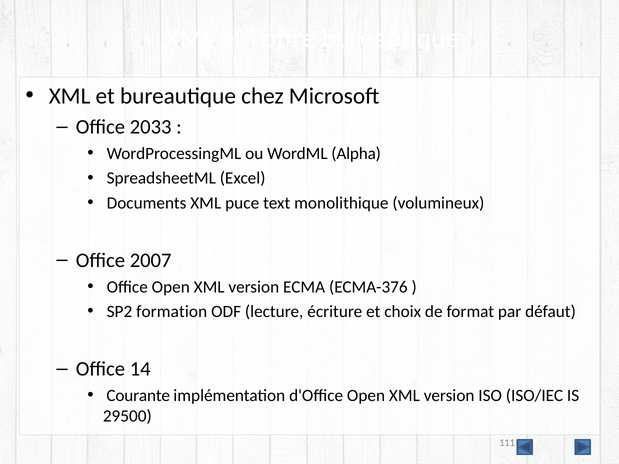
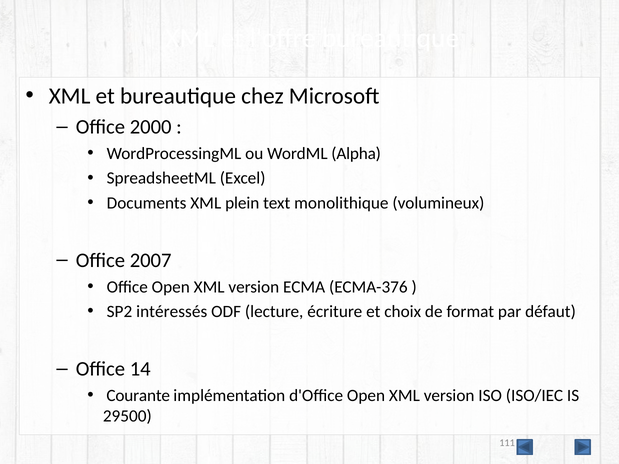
2033: 2033 -> 2000
puce: puce -> plein
formation: formation -> intéressés
